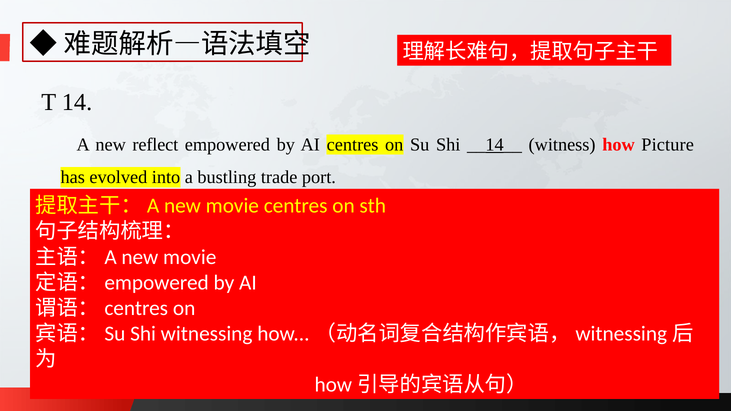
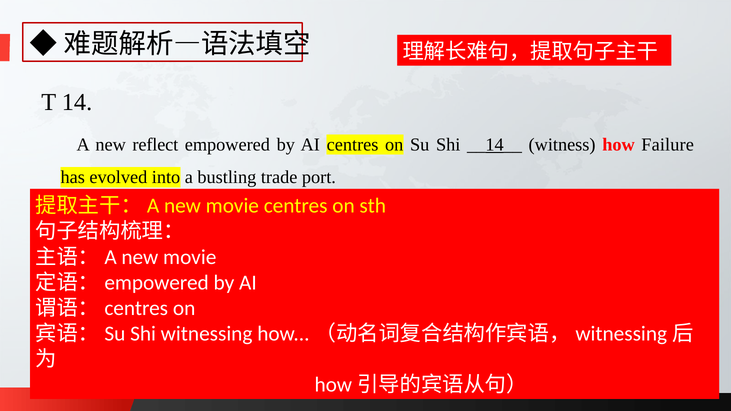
Picture: Picture -> Failure
